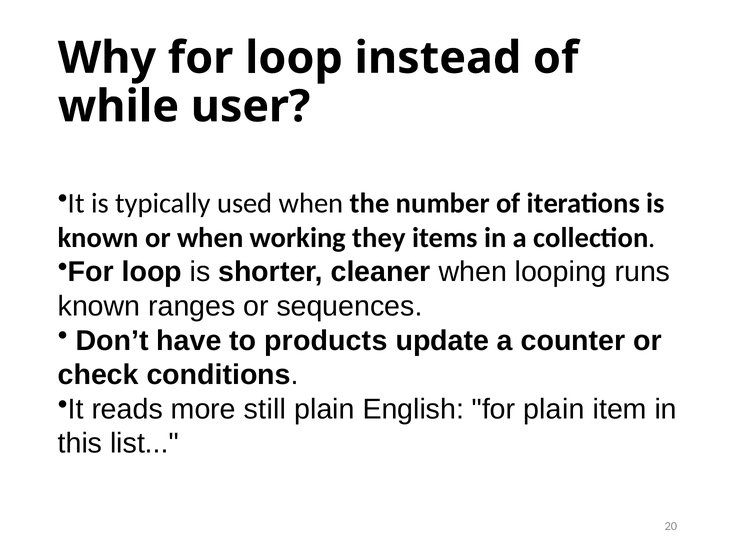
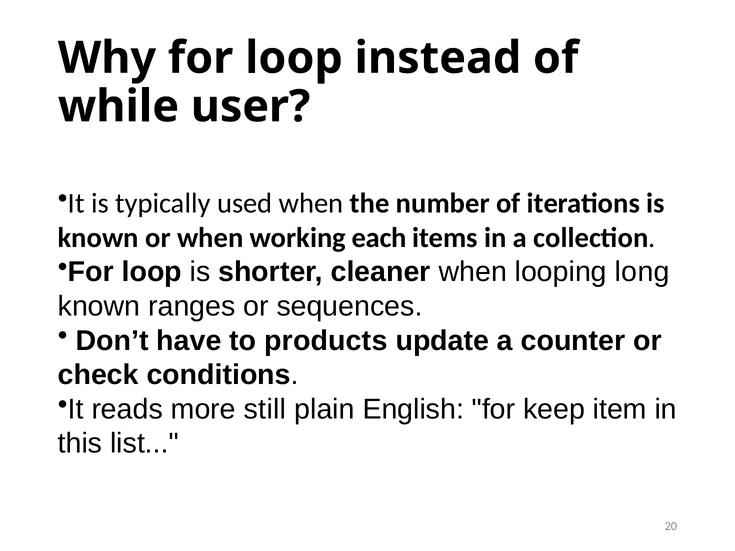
they: they -> each
runs: runs -> long
for plain: plain -> keep
